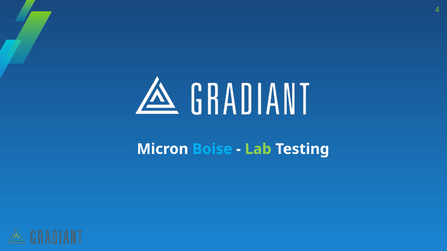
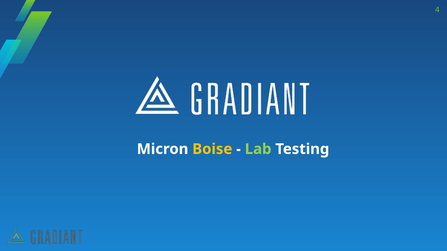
Boise colour: light blue -> yellow
